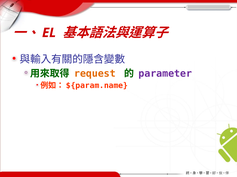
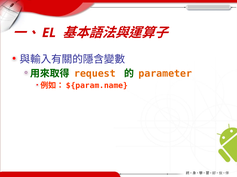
parameter colour: purple -> orange
